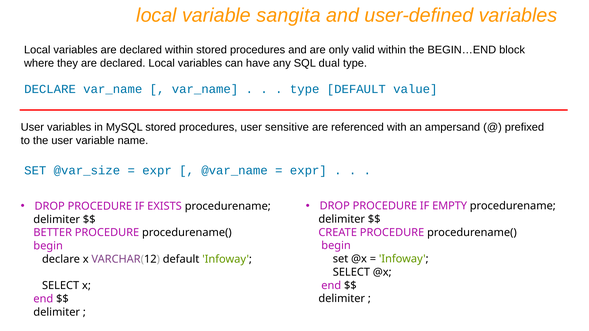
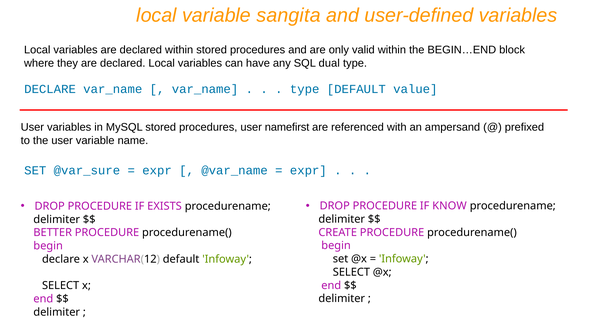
sensitive: sensitive -> namefirst
@var_size: @var_size -> @var_sure
EMPTY: EMPTY -> KNOW
